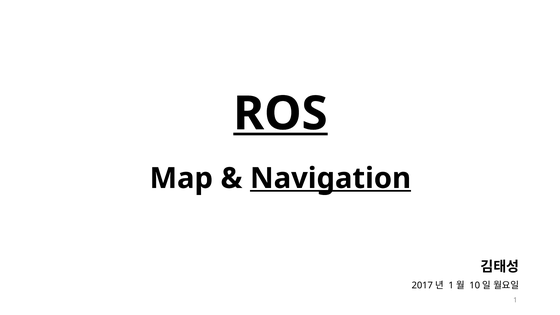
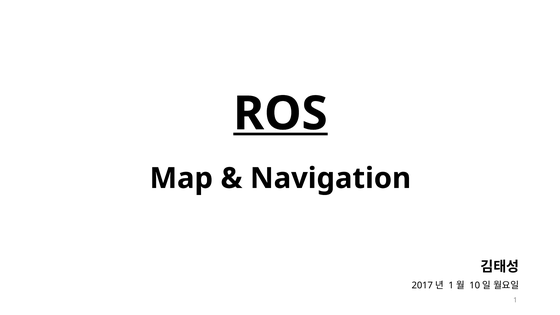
Navigation underline: present -> none
